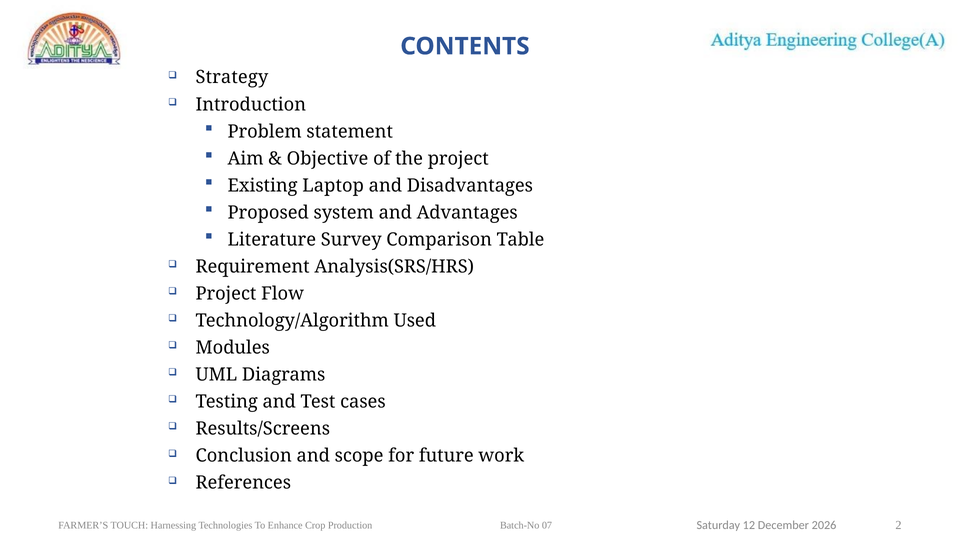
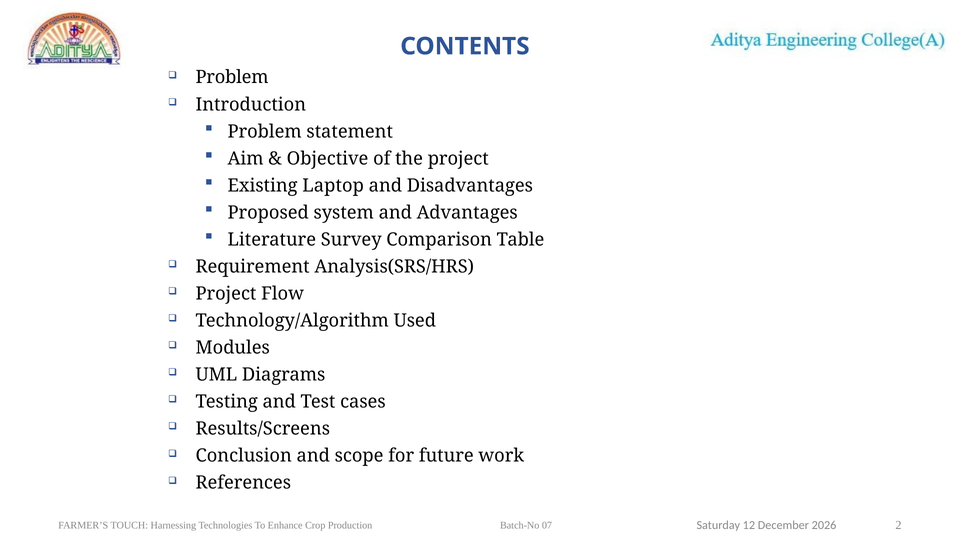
Strategy at (232, 77): Strategy -> Problem
